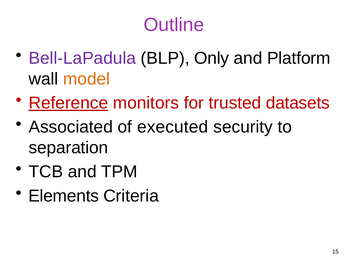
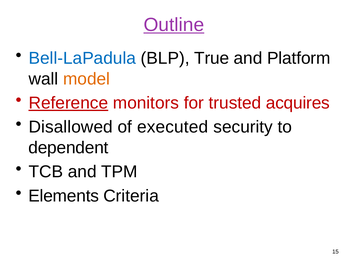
Outline underline: none -> present
Bell-LaPadula colour: purple -> blue
Only: Only -> True
datasets: datasets -> acquires
Associated: Associated -> Disallowed
separation: separation -> dependent
